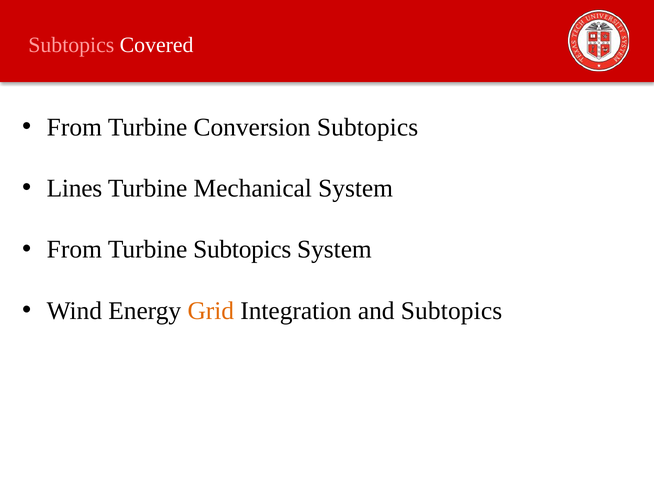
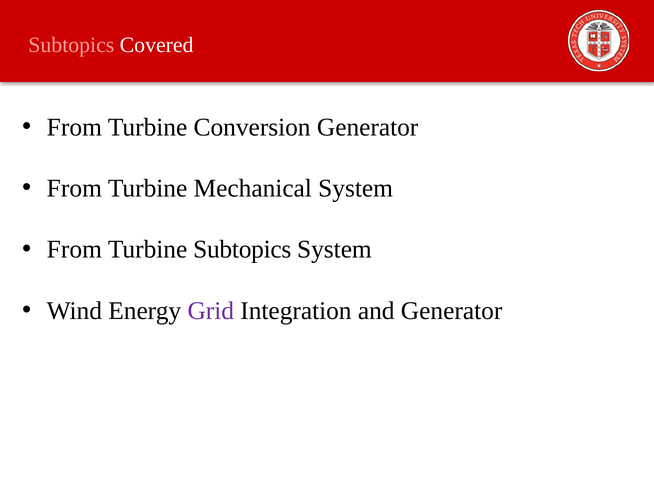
Conversion Subtopics: Subtopics -> Generator
Lines at (74, 188): Lines -> From
Grid colour: orange -> purple
and Subtopics: Subtopics -> Generator
